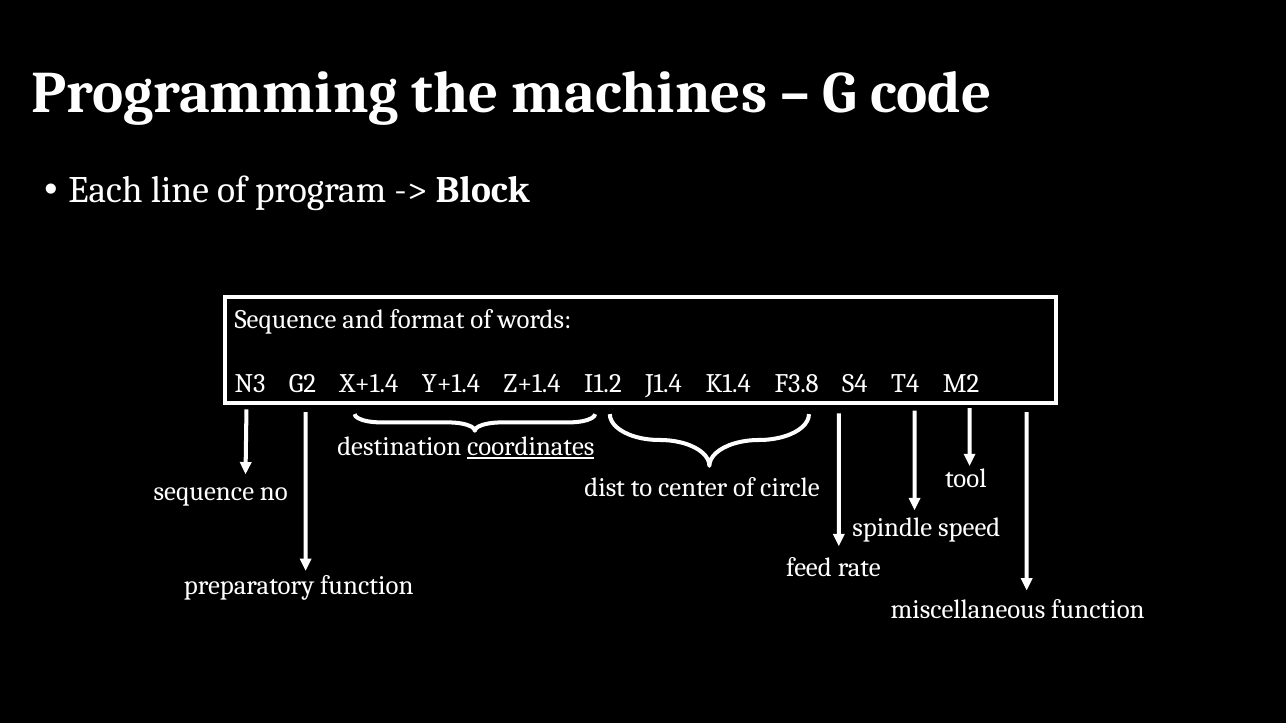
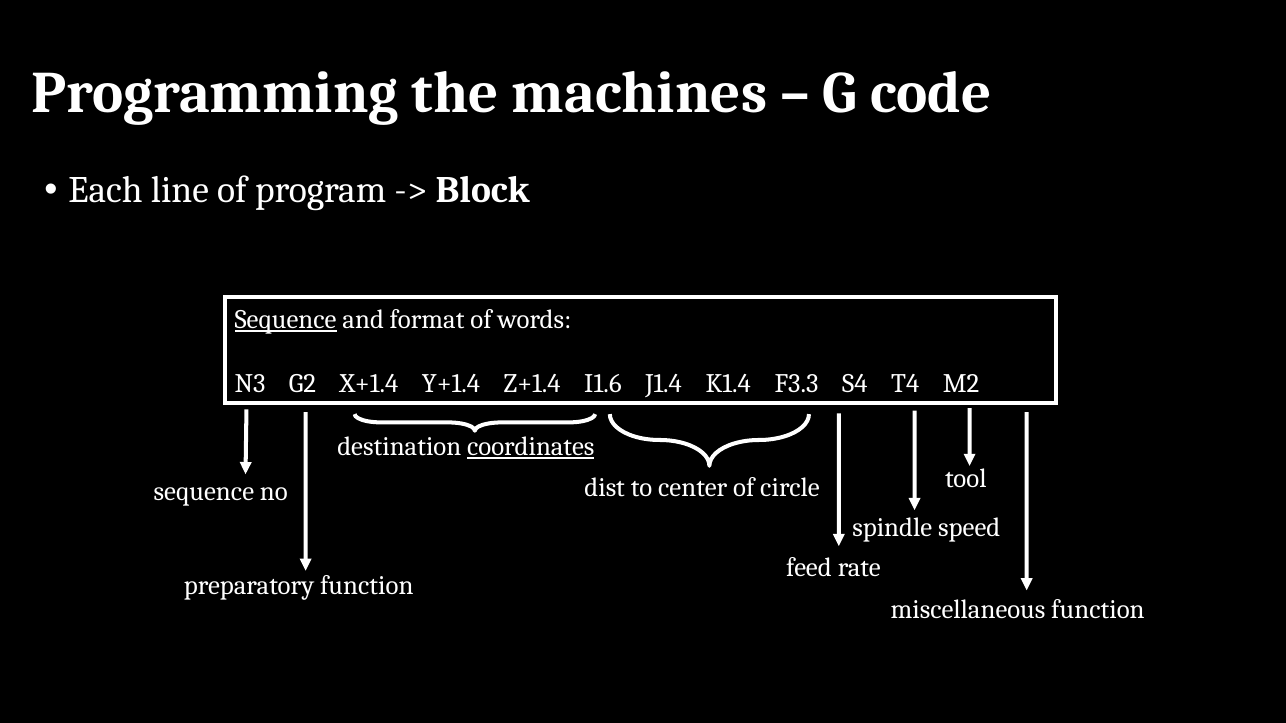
Sequence at (286, 320) underline: none -> present
I1.2: I1.2 -> I1.6
F3.8: F3.8 -> F3.3
